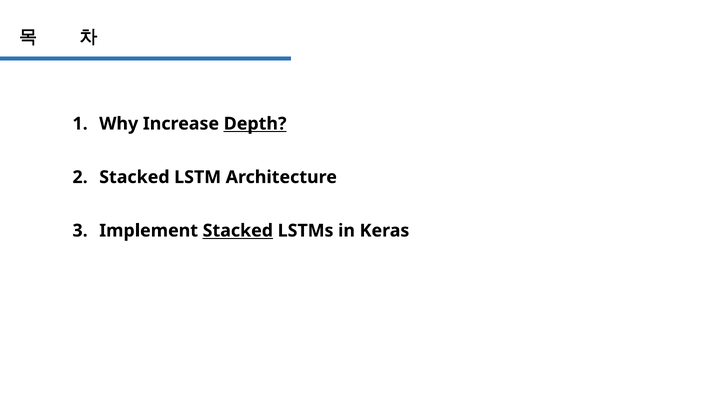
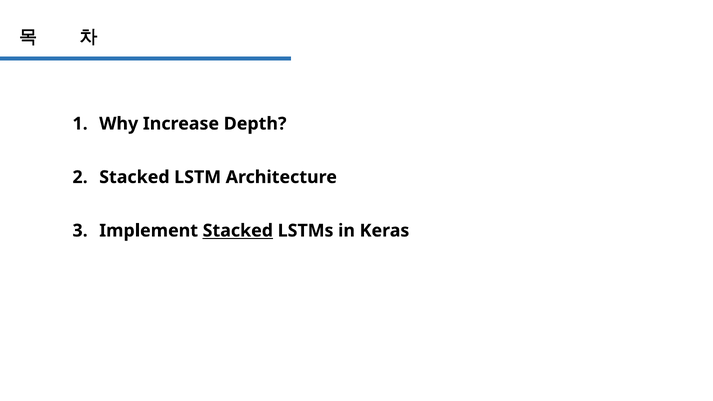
Depth underline: present -> none
